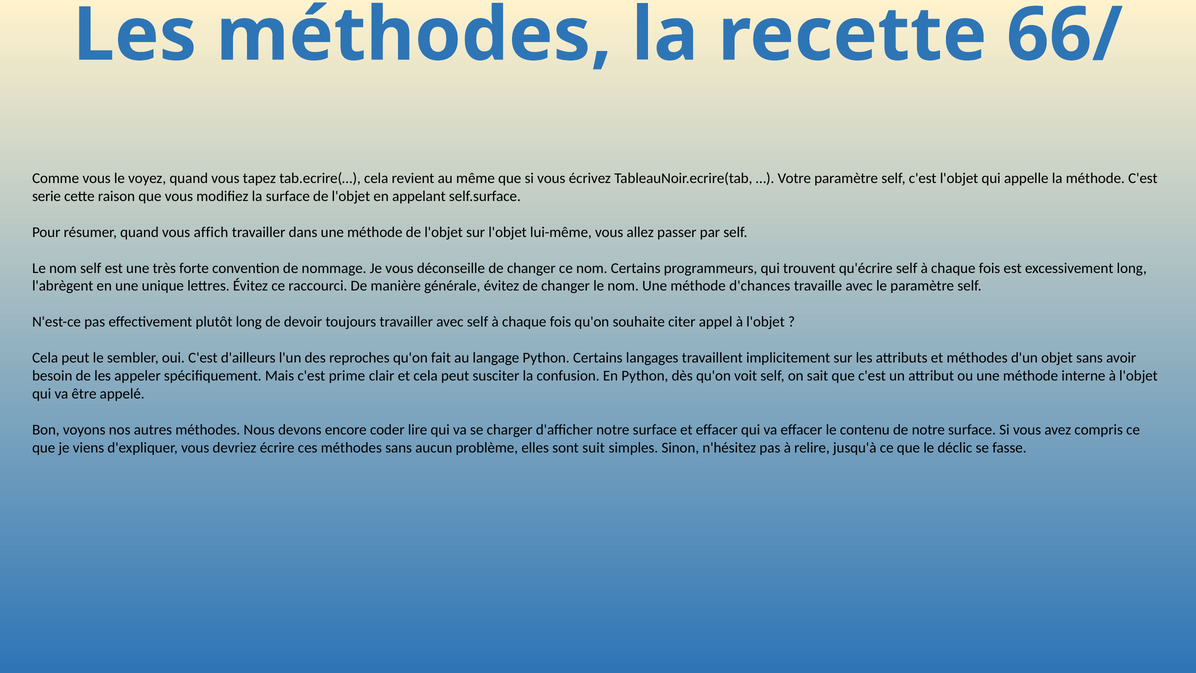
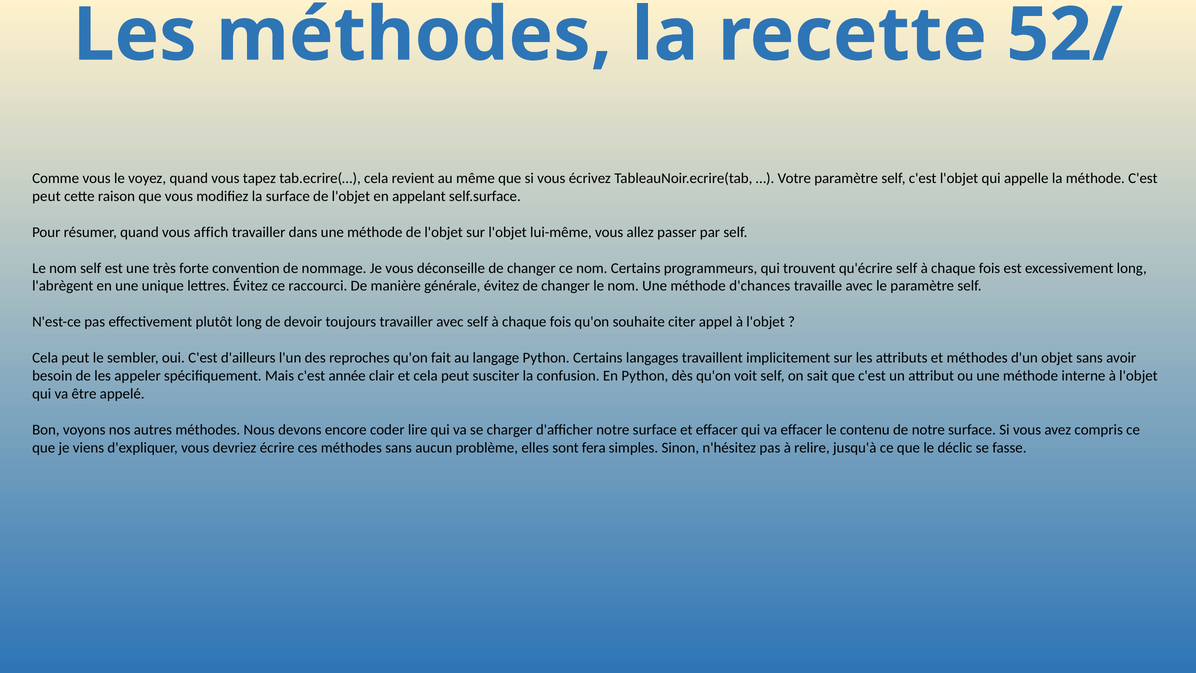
66/: 66/ -> 52/
serie at (47, 196): serie -> peut
prime: prime -> année
suit: suit -> fera
